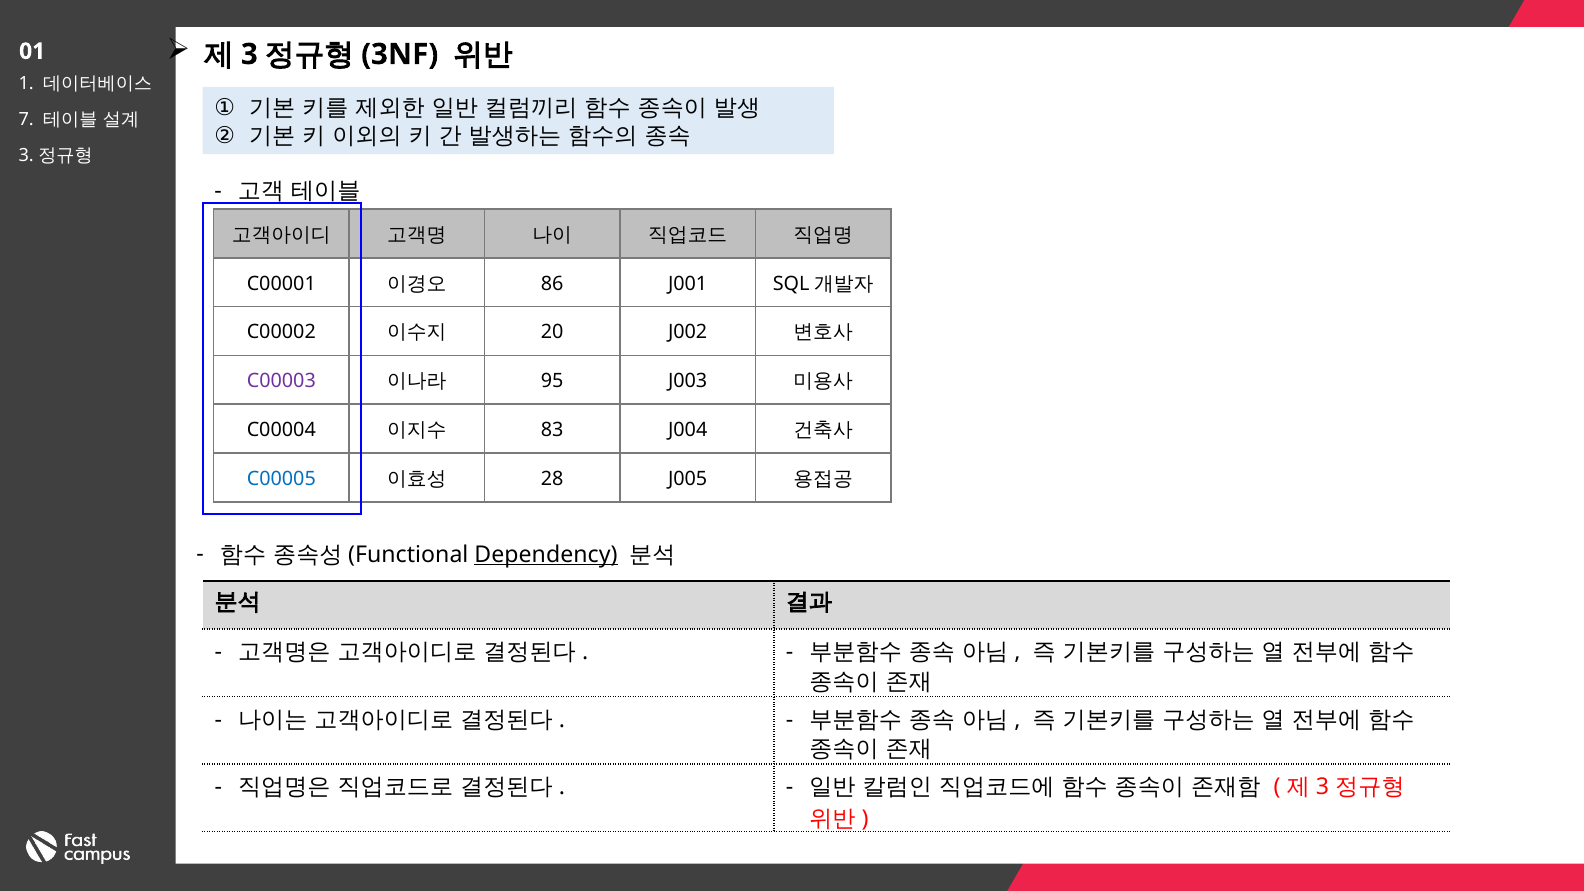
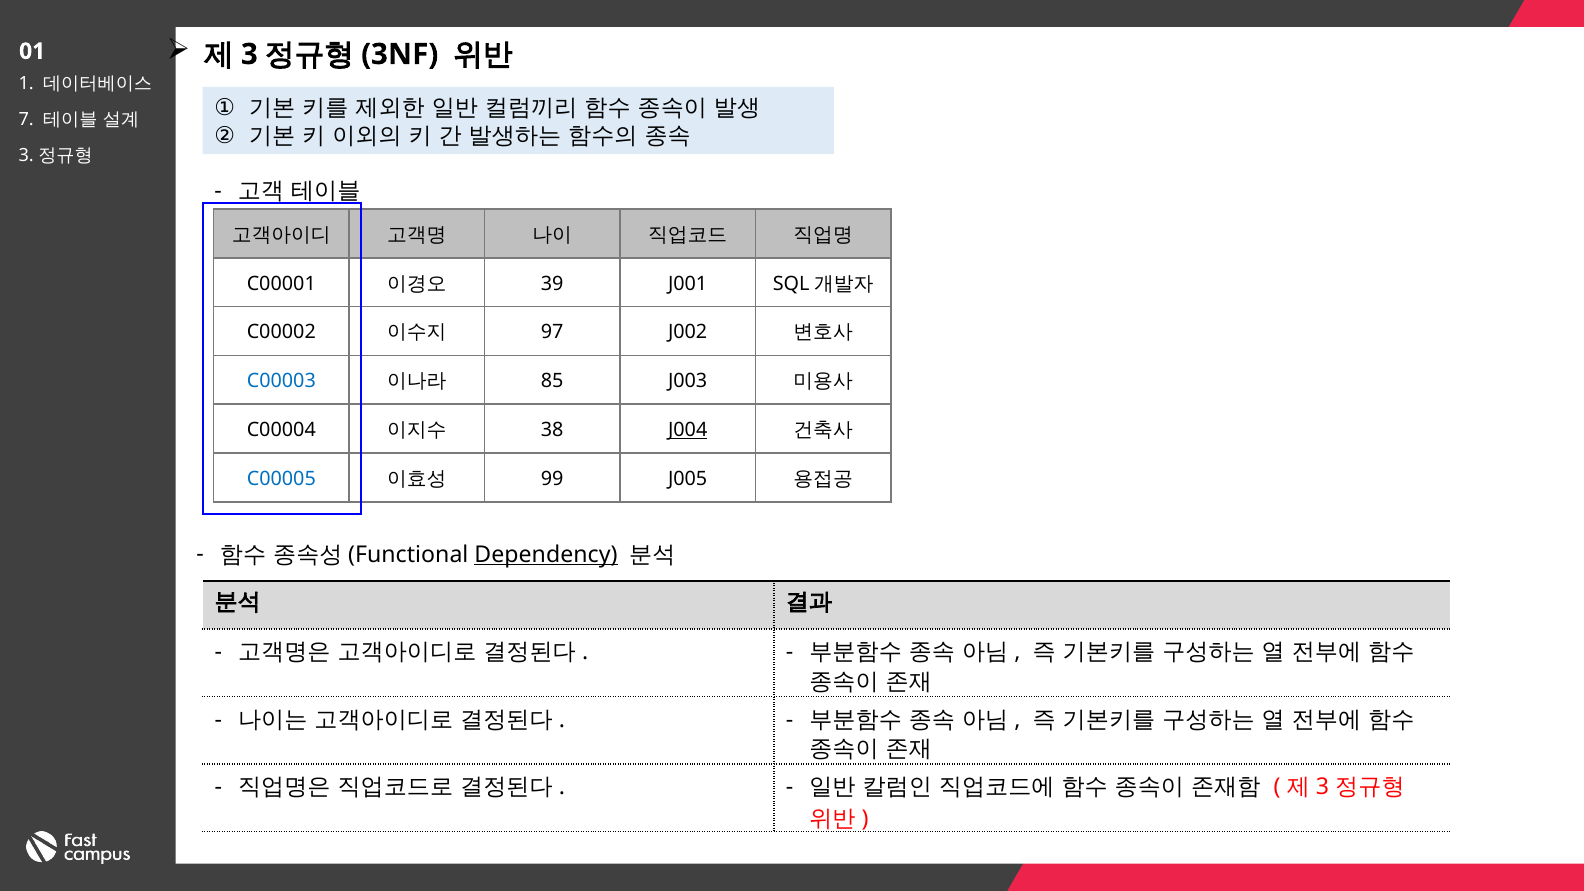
86: 86 -> 39
20: 20 -> 97
95: 95 -> 85
C00003 colour: purple -> blue
83: 83 -> 38
J004 underline: none -> present
28: 28 -> 99
